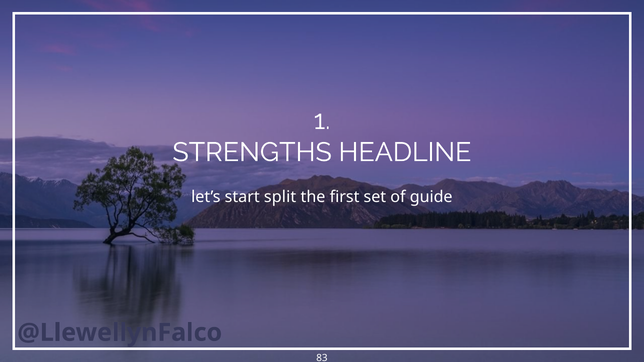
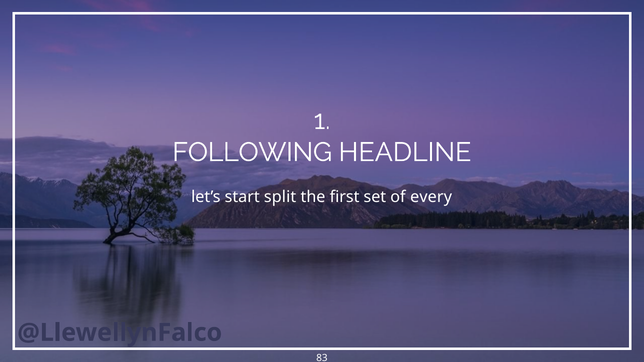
STRENGTHS: STRENGTHS -> FOLLOWING
guide: guide -> every
